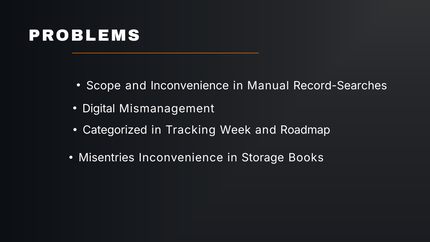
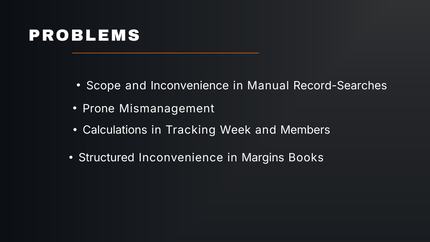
Digital: Digital -> Prone
Categorized: Categorized -> Calculations
Roadmap: Roadmap -> Members
Misentries: Misentries -> Structured
Storage: Storage -> Margins
